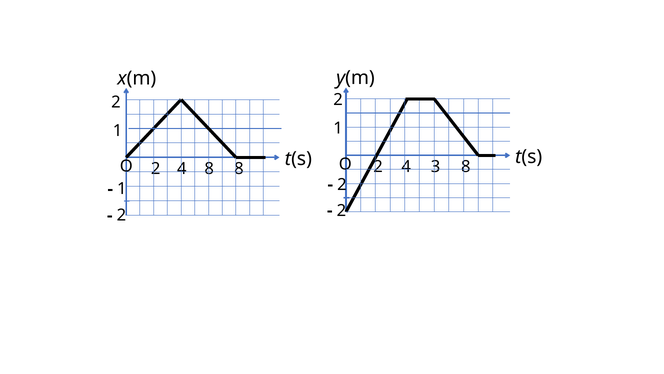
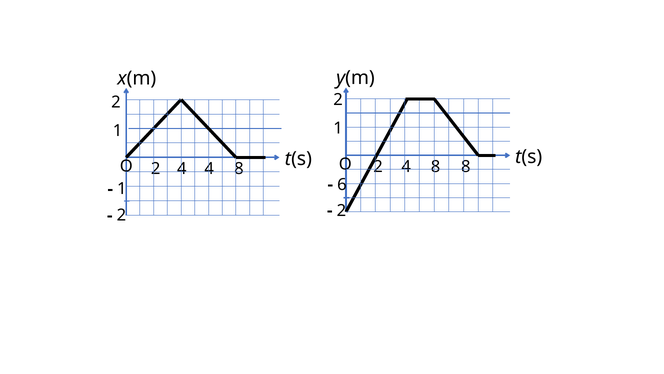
3 at (436, 166): 3 -> 8
8 at (209, 168): 8 -> 4
2 at (342, 184): 2 -> 6
